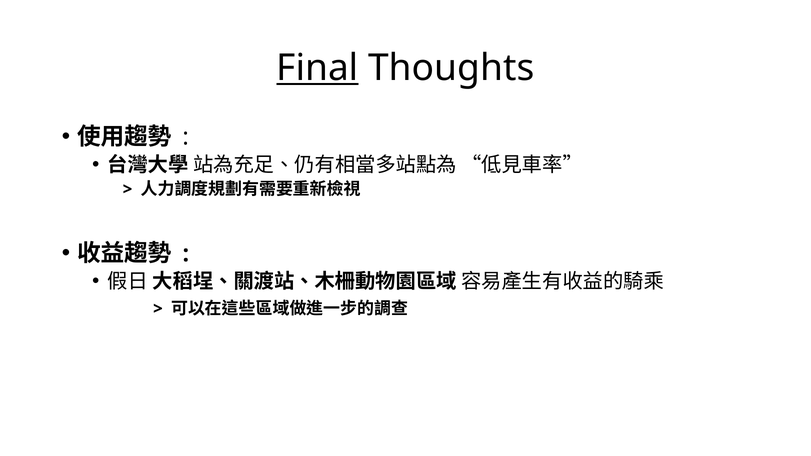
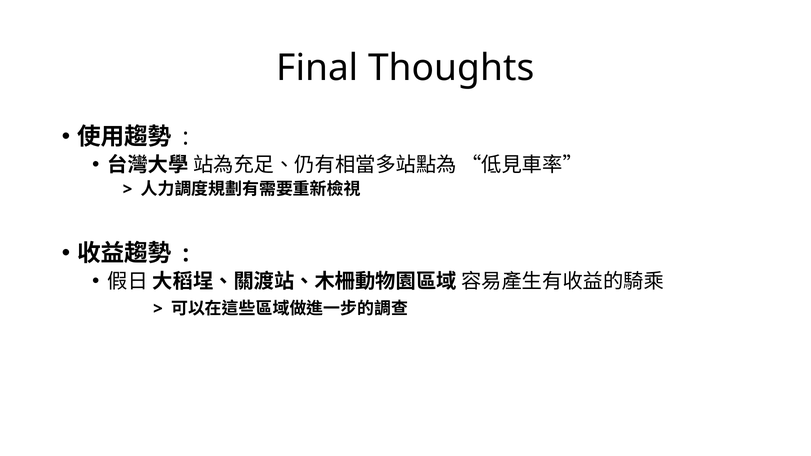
Final underline: present -> none
